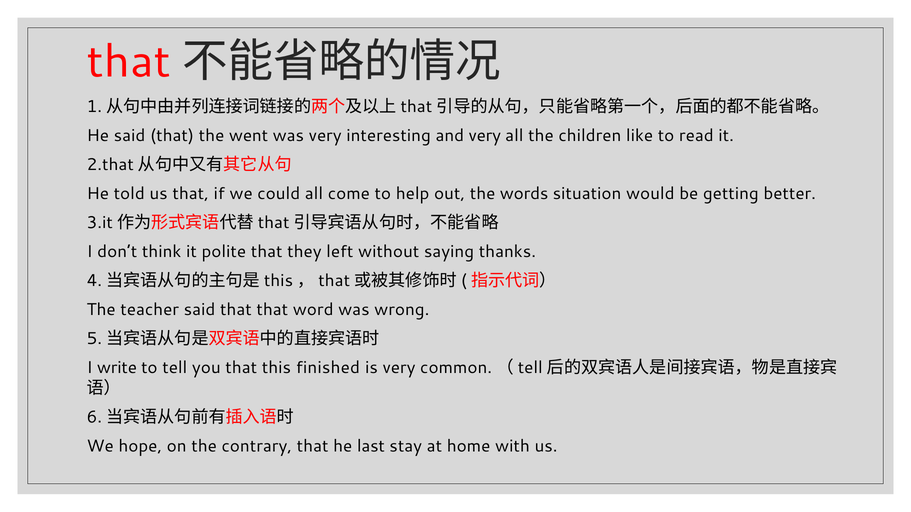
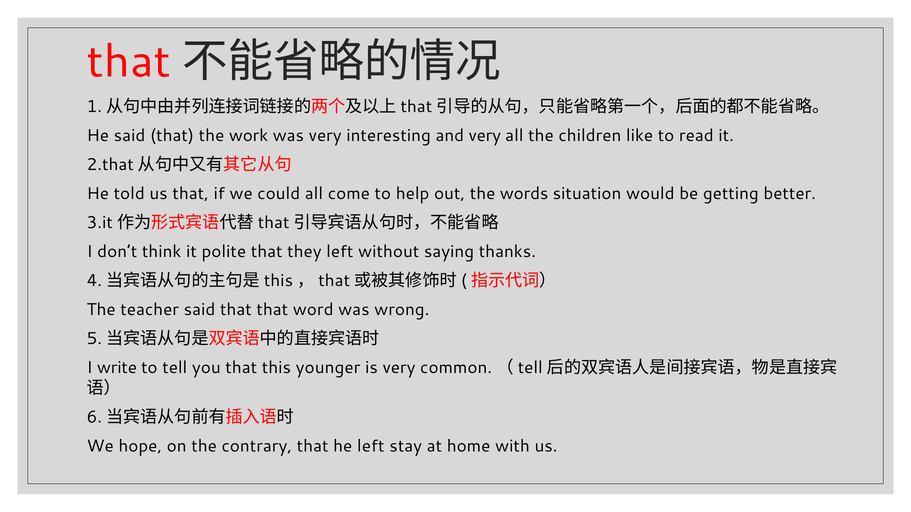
went: went -> work
finished: finished -> younger
he last: last -> left
